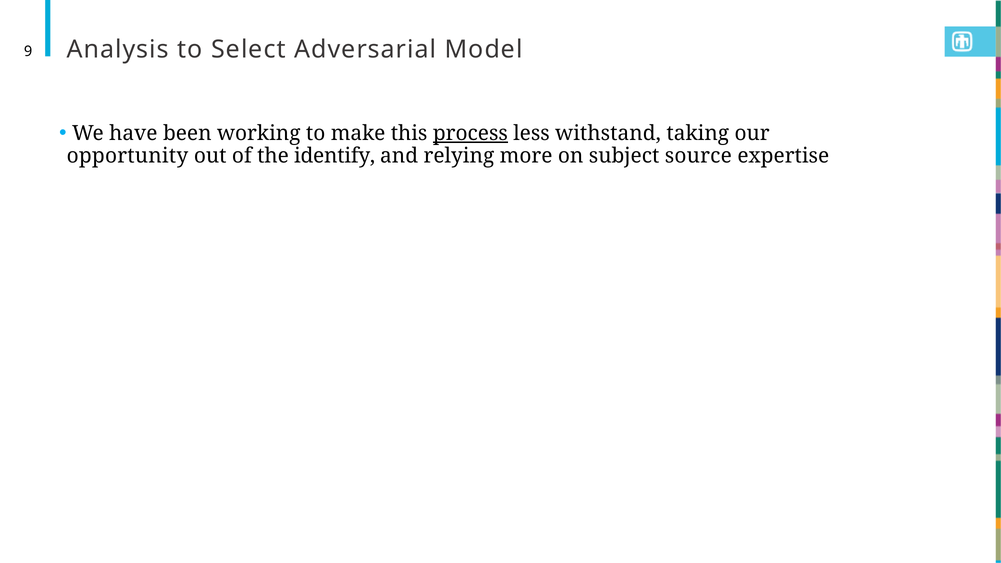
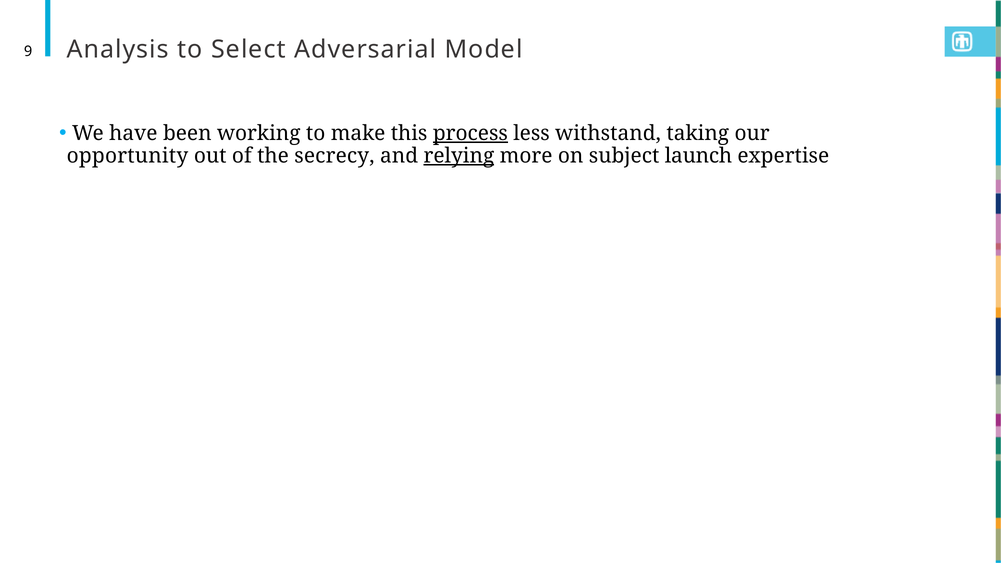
identify: identify -> secrecy
relying underline: none -> present
source: source -> launch
